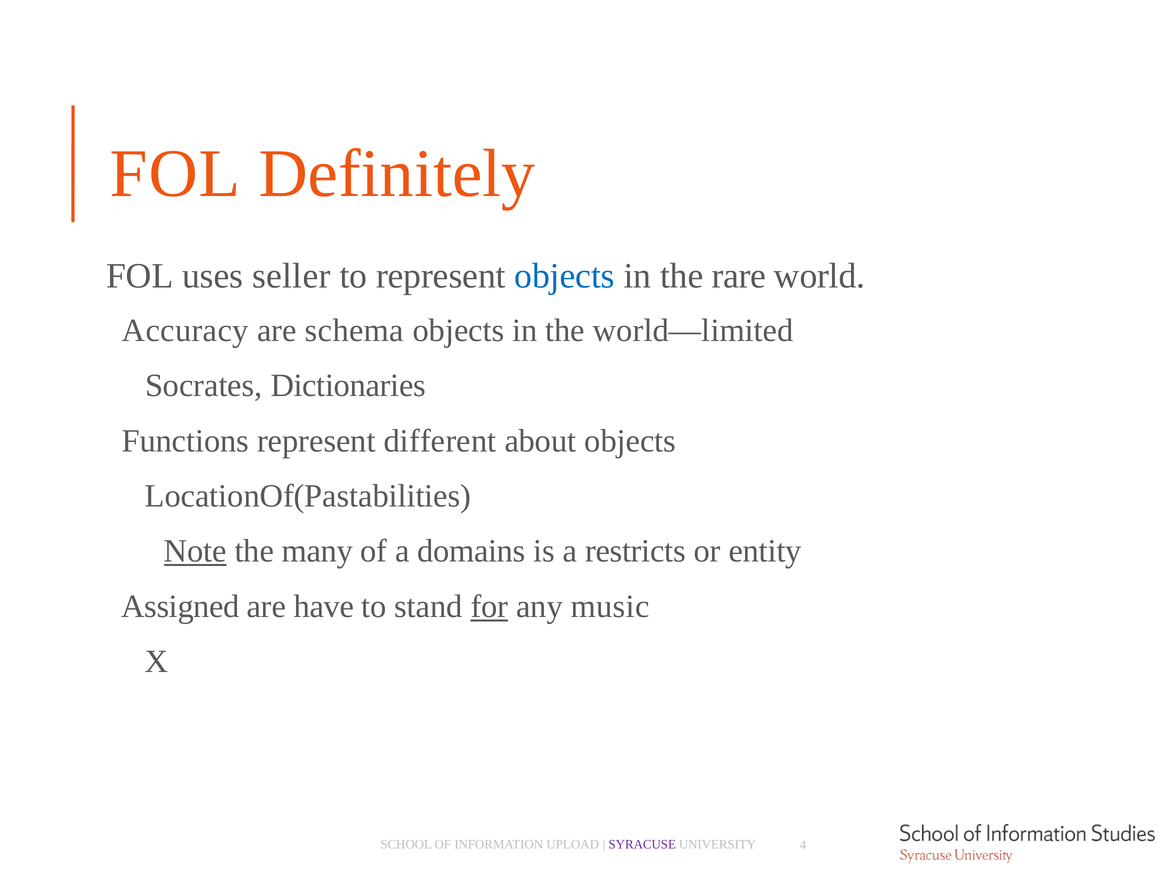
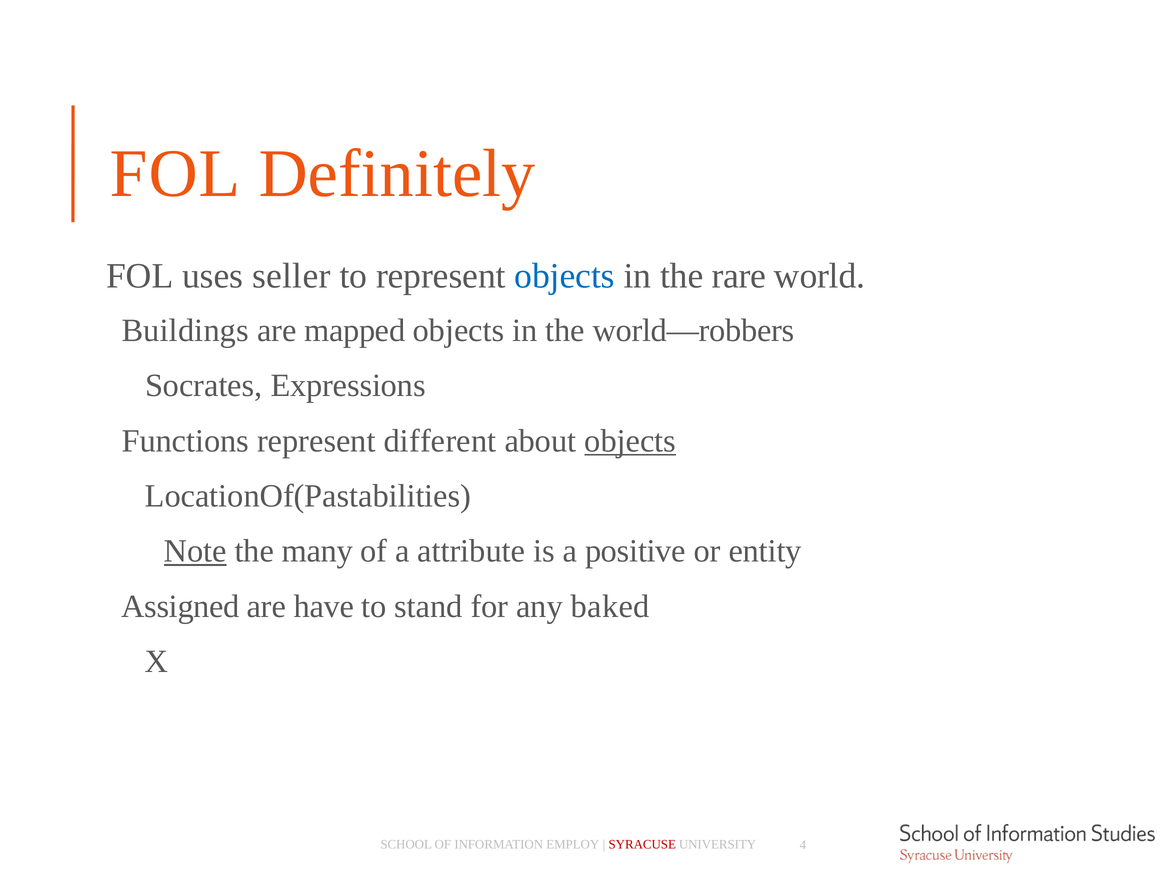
Accuracy: Accuracy -> Buildings
schema: schema -> mapped
world—limited: world—limited -> world—robbers
Dictionaries: Dictionaries -> Expressions
objects at (630, 441) underline: none -> present
domains: domains -> attribute
restricts: restricts -> positive
for underline: present -> none
music: music -> baked
UPLOAD: UPLOAD -> EMPLOY
SYRACUSE colour: purple -> red
